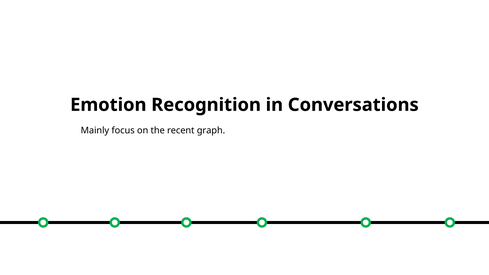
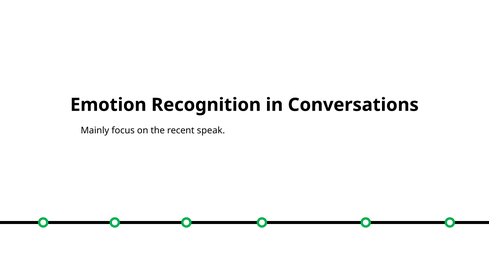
graph: graph -> speak
